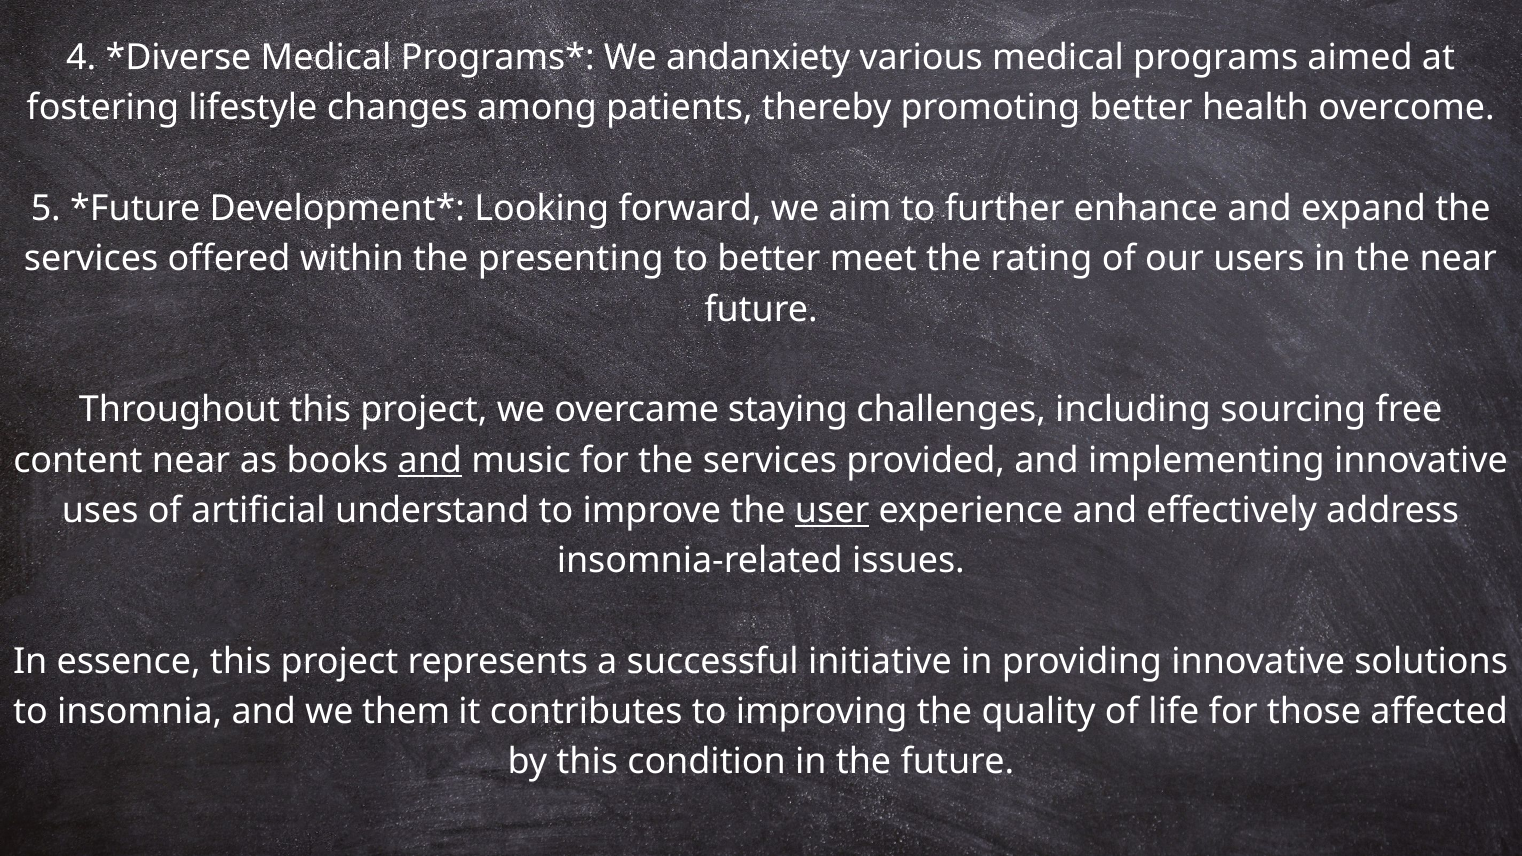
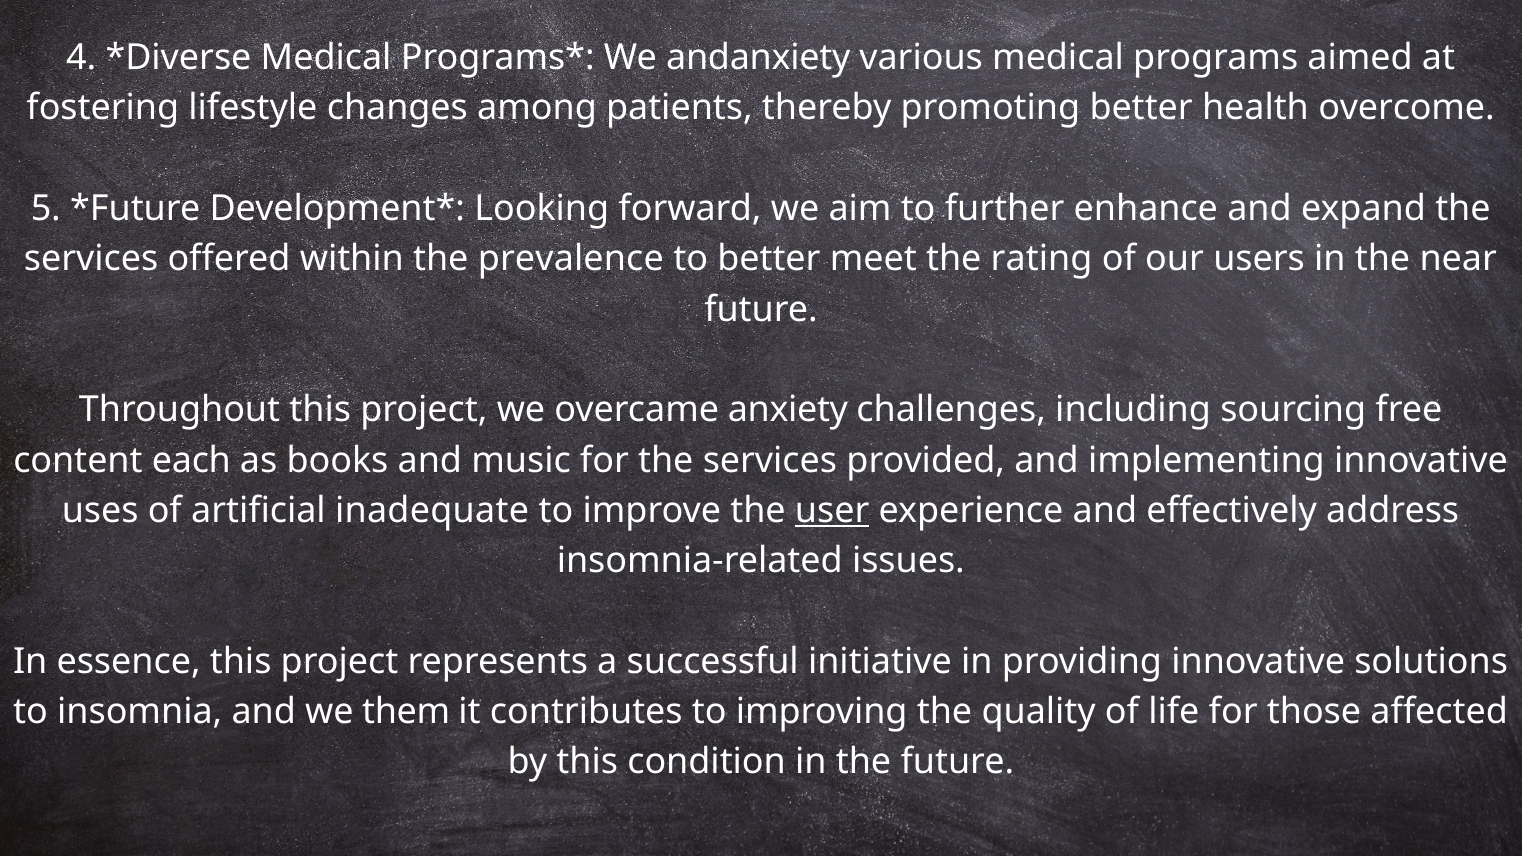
presenting: presenting -> prevalence
staying: staying -> anxiety
content near: near -> each
and at (430, 460) underline: present -> none
understand: understand -> inadequate
